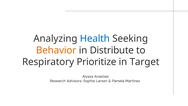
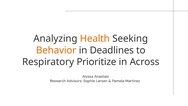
Health colour: blue -> orange
Distribute: Distribute -> Deadlines
Target: Target -> Across
